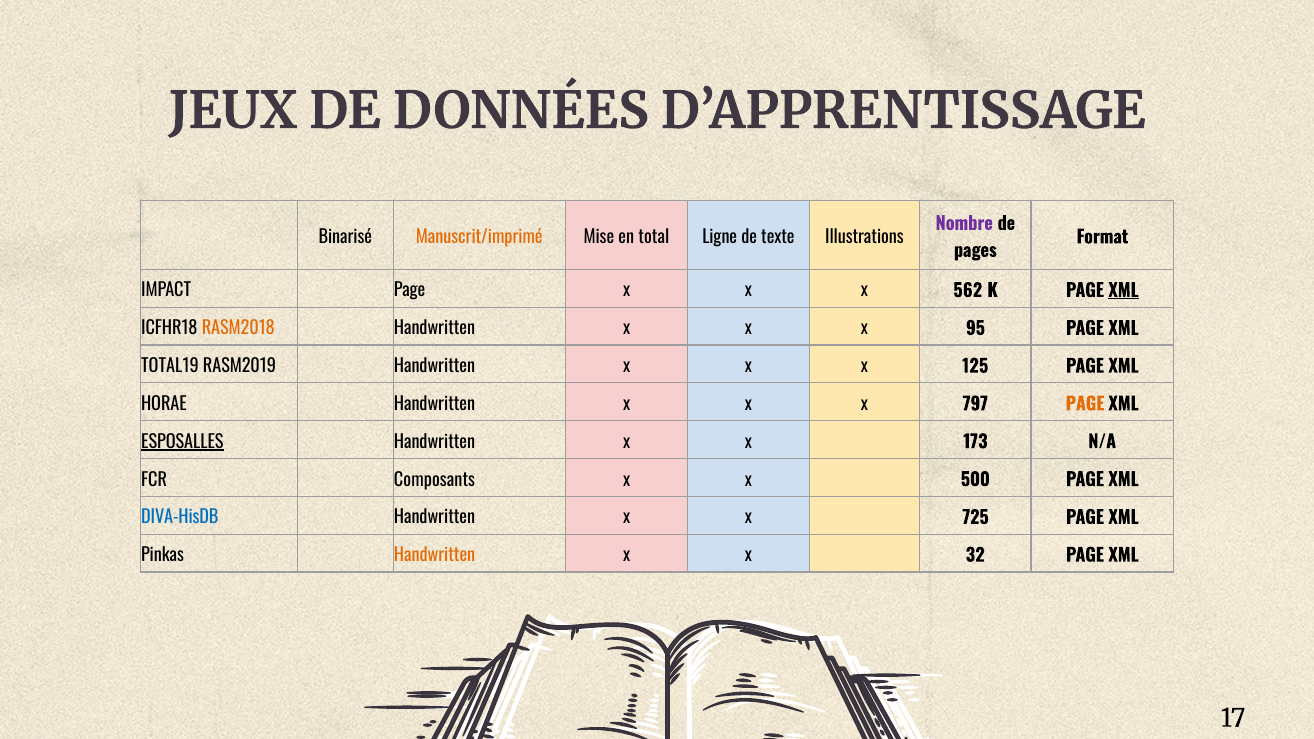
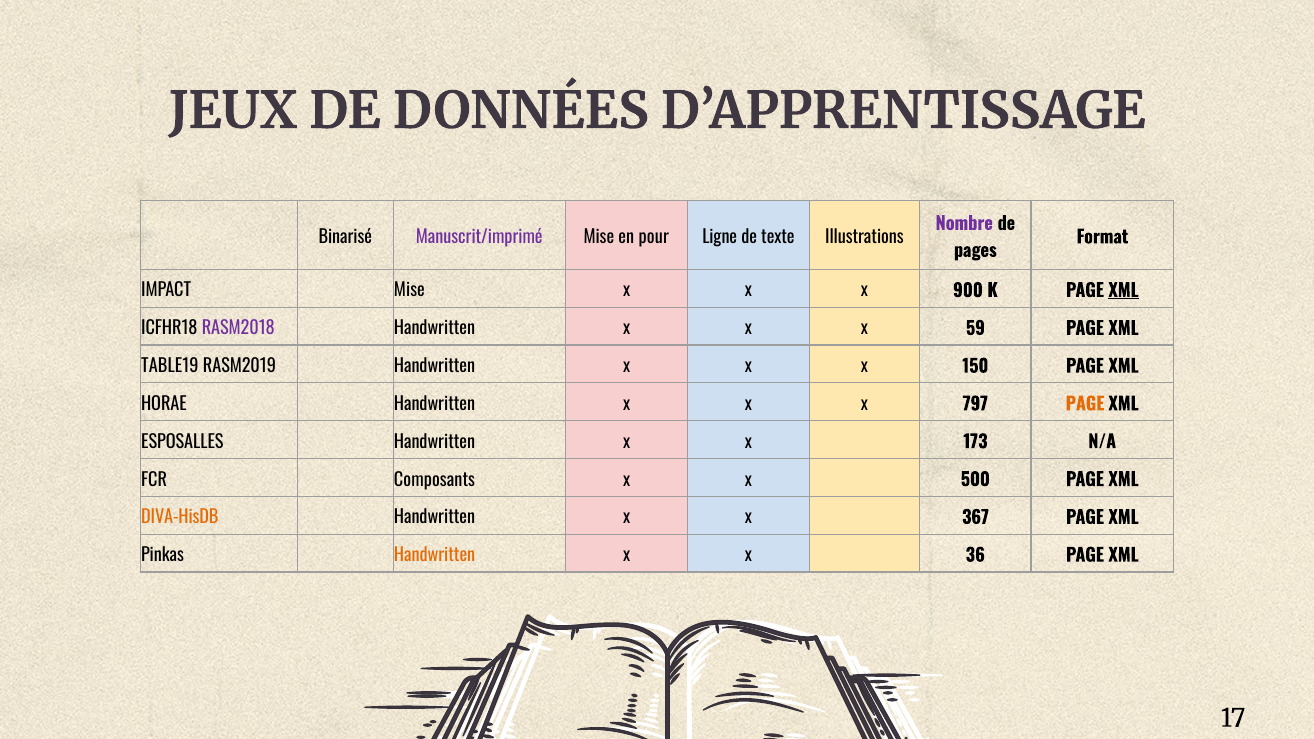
Manuscrit/imprimé colour: orange -> purple
total: total -> pour
IMPACT Page: Page -> Mise
562: 562 -> 900
RASM2018 colour: orange -> purple
95: 95 -> 59
TOTAL19: TOTAL19 -> TABLE19
125: 125 -> 150
ESPOSALLES underline: present -> none
DIVA-HisDB colour: blue -> orange
725: 725 -> 367
32: 32 -> 36
